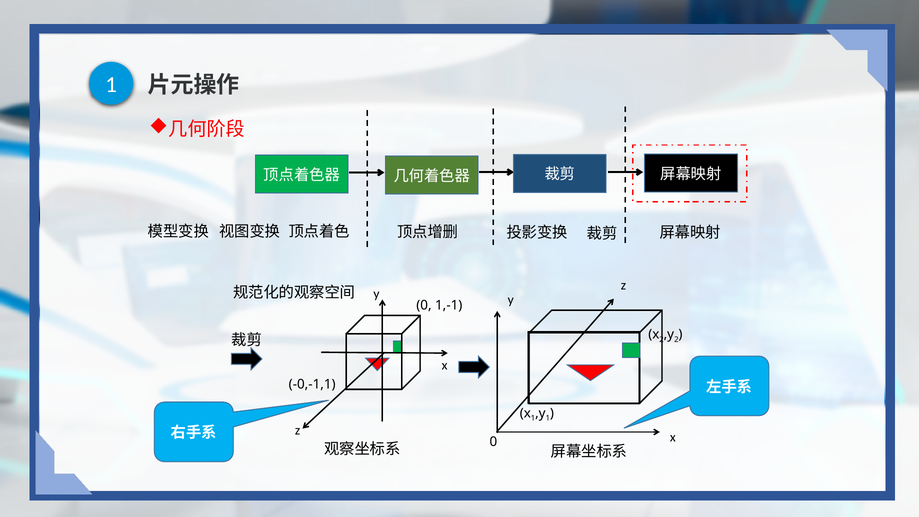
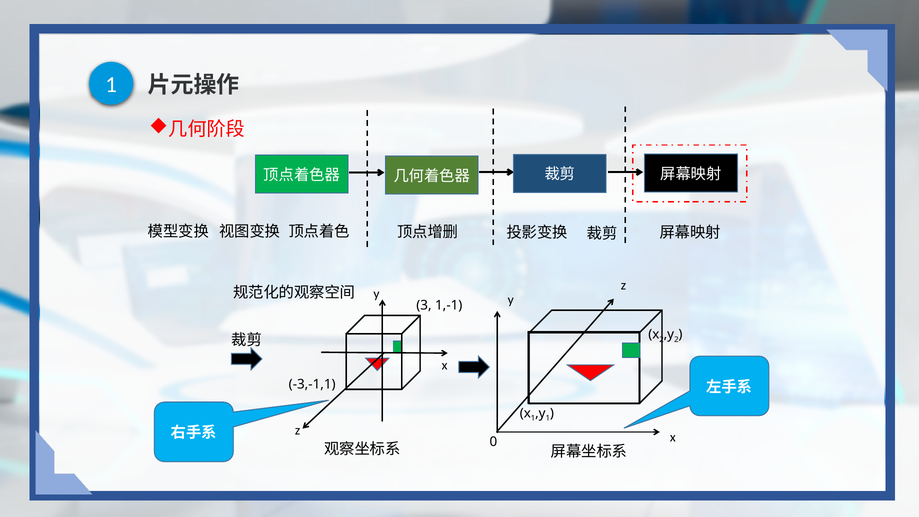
0 at (424, 305): 0 -> 3
-0,-1,1: -0,-1,1 -> -3,-1,1
